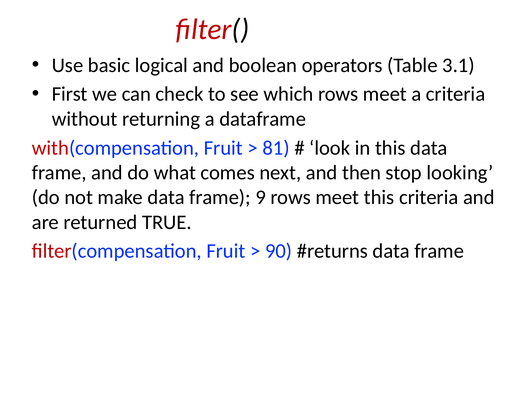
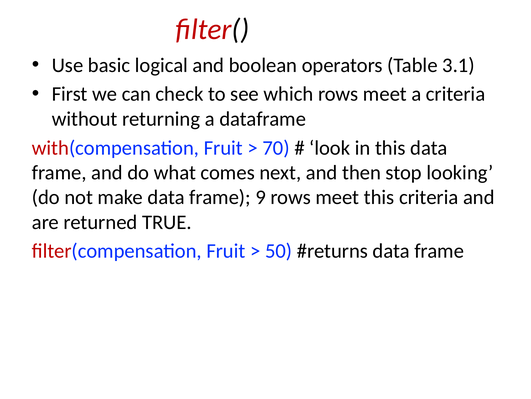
81: 81 -> 70
90: 90 -> 50
